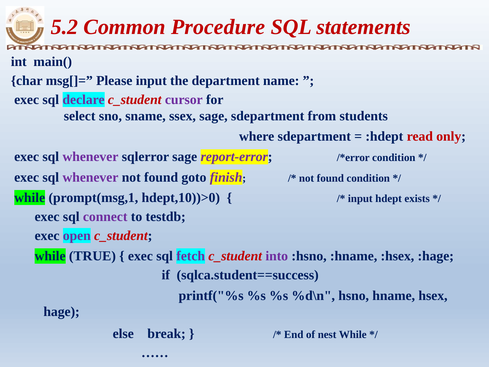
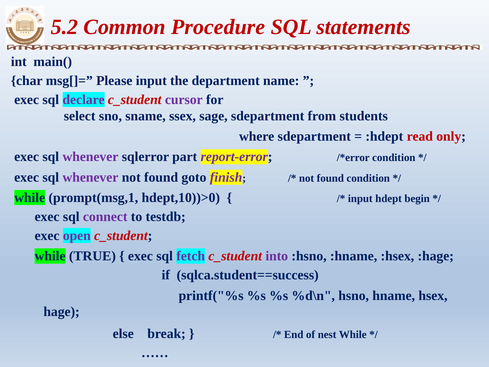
sqlerror sage: sage -> part
exists: exists -> begin
